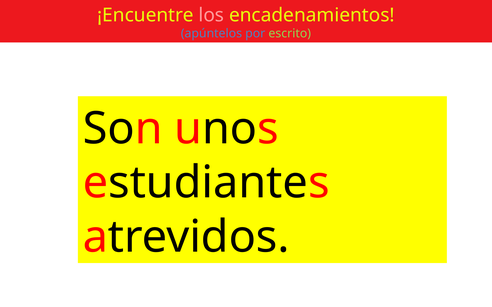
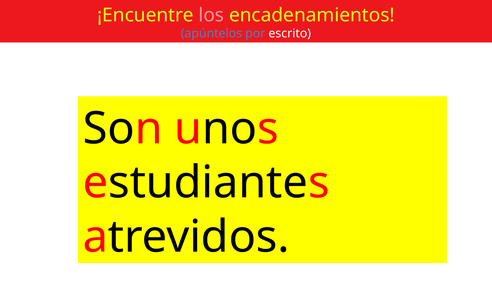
escrito colour: light green -> white
